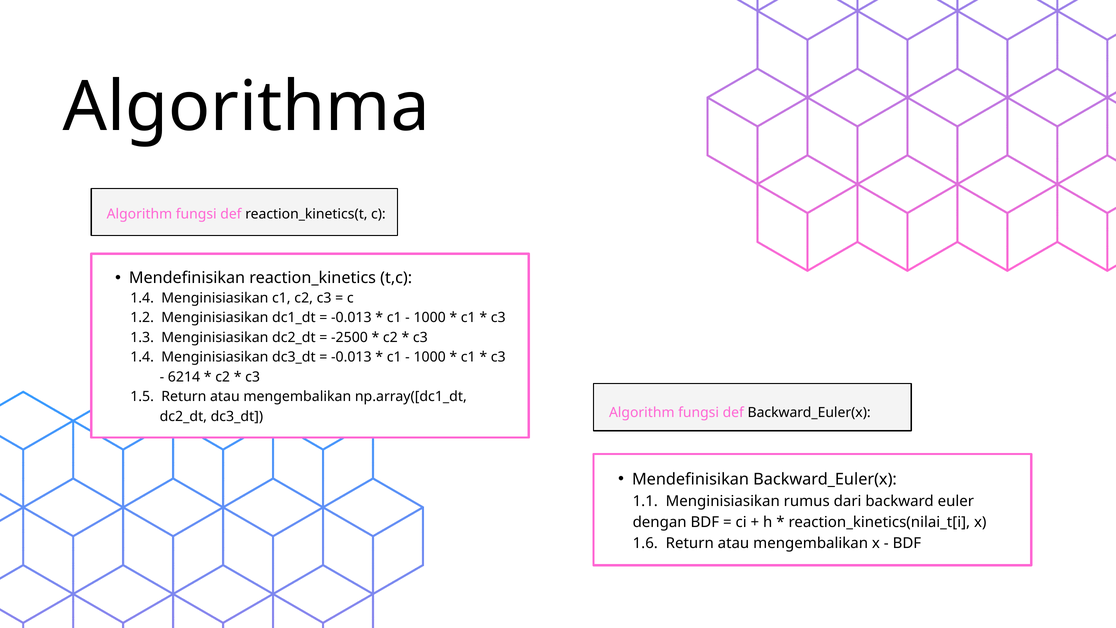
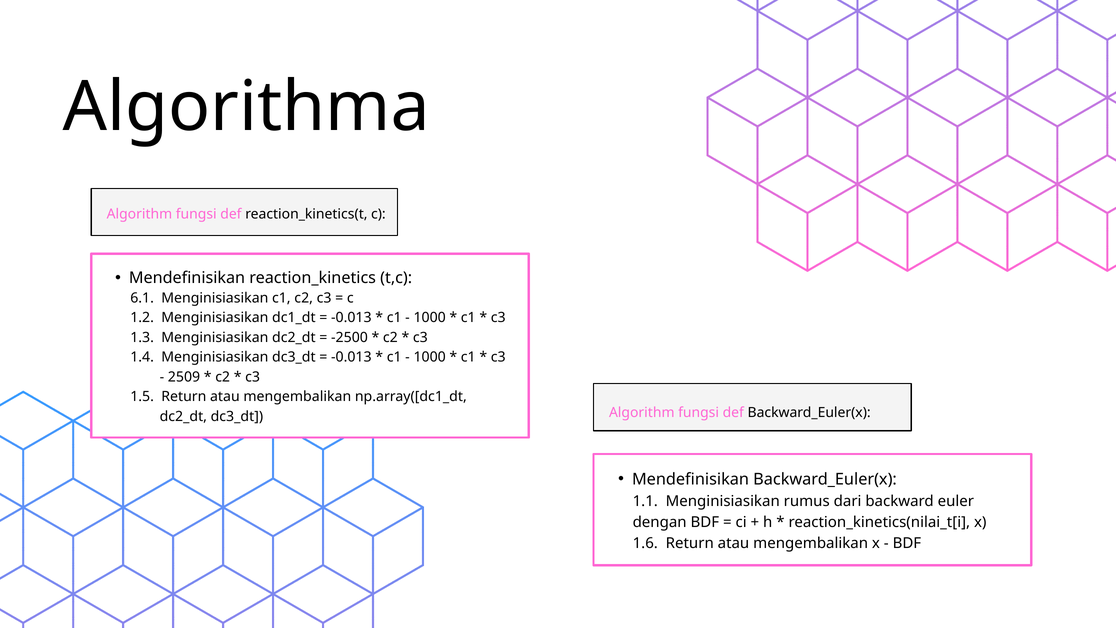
1.4 at (142, 298): 1.4 -> 6.1
6214: 6214 -> 2509
